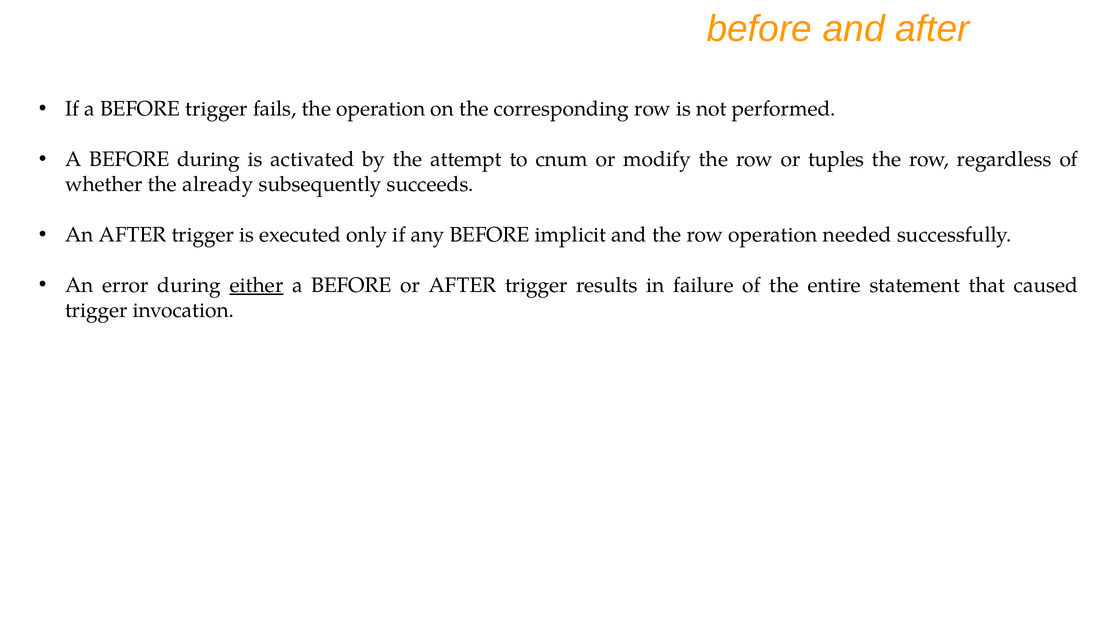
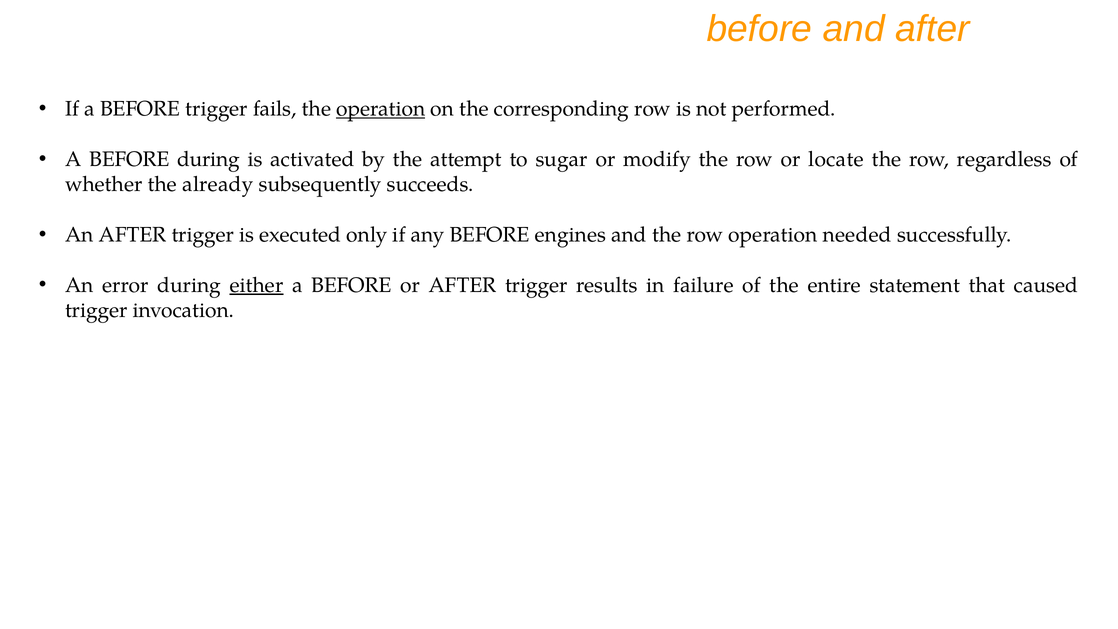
operation at (381, 109) underline: none -> present
cnum: cnum -> sugar
tuples: tuples -> locate
implicit: implicit -> engines
